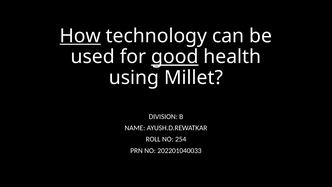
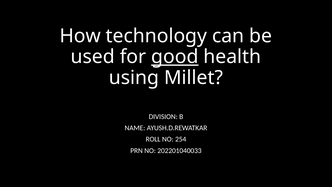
How underline: present -> none
